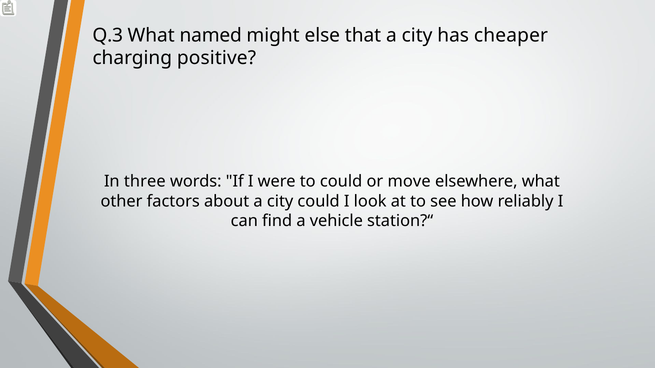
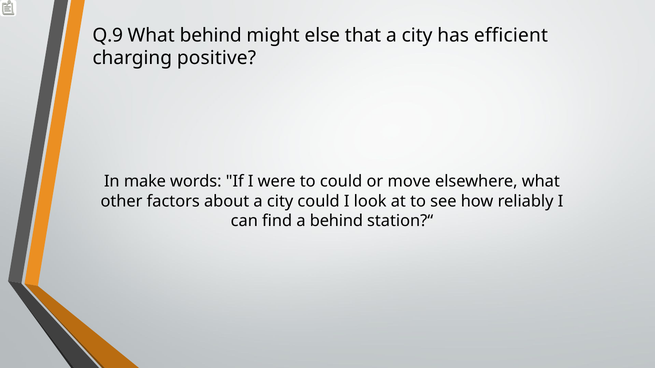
Q.3: Q.3 -> Q.9
What named: named -> behind
cheaper: cheaper -> efficient
three: three -> make
a vehicle: vehicle -> behind
